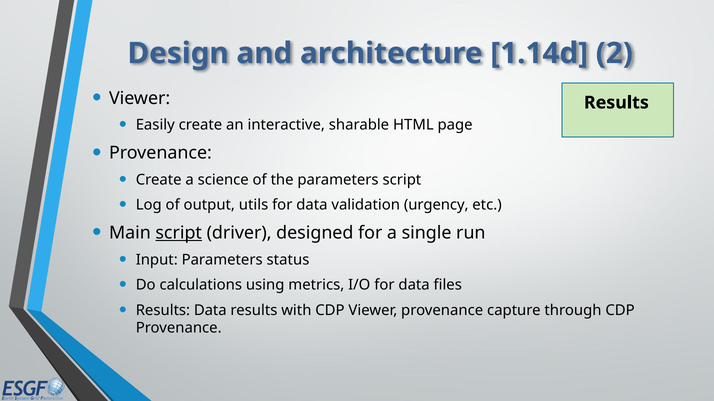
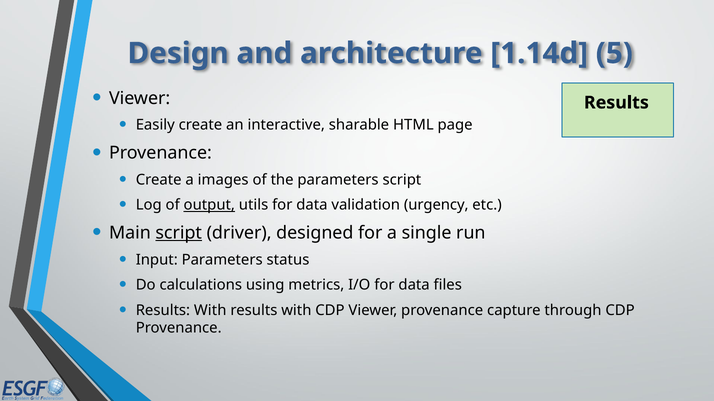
2: 2 -> 5
science: science -> images
output underline: none -> present
Data at (210, 311): Data -> With
